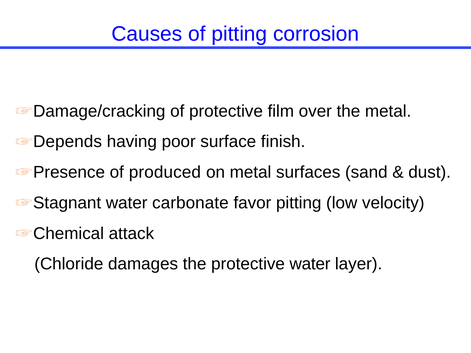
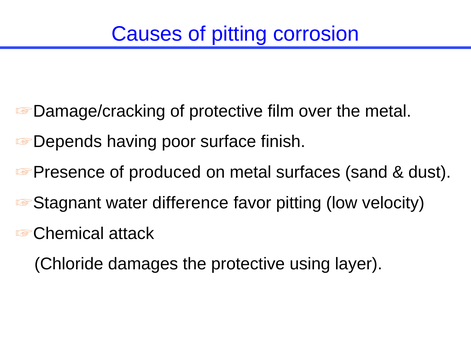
carbonate: carbonate -> difference
protective water: water -> using
